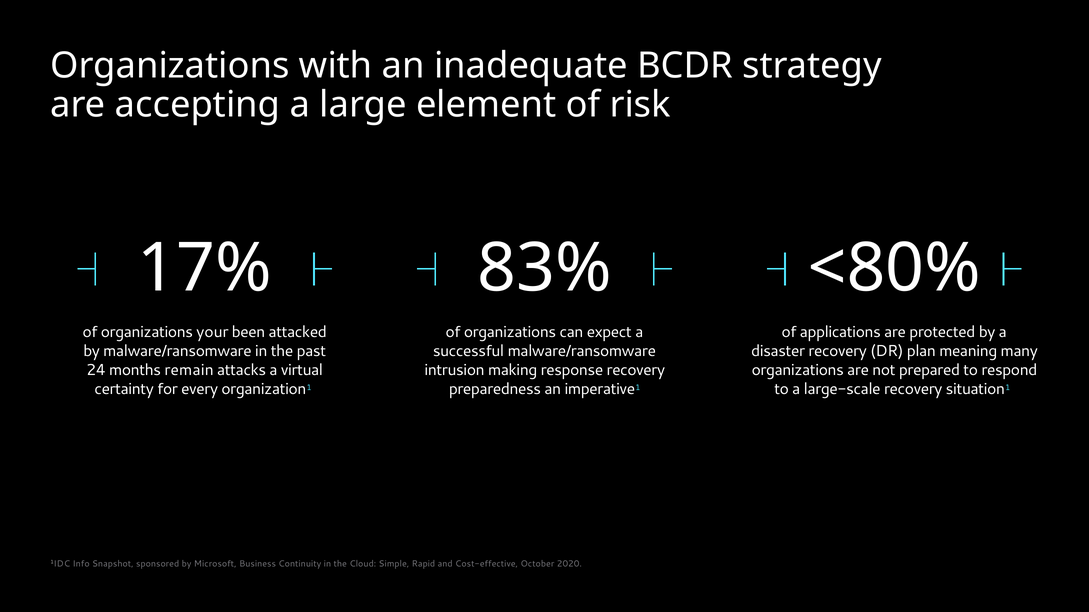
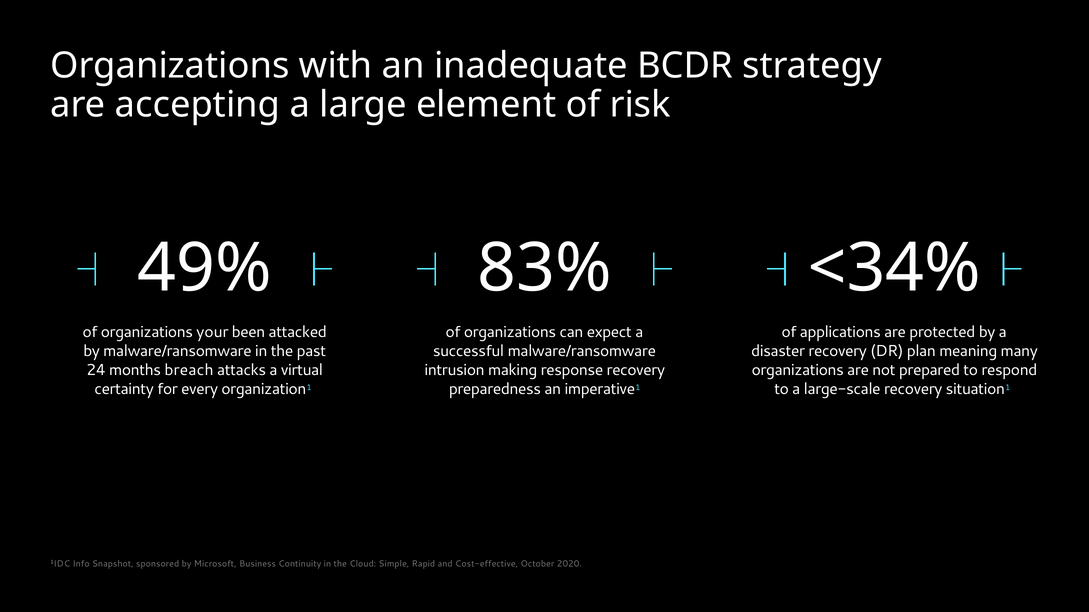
17%: 17% -> 49%
<80%: <80% -> <34%
remain: remain -> breach
